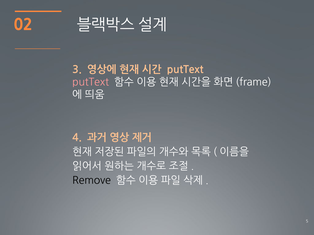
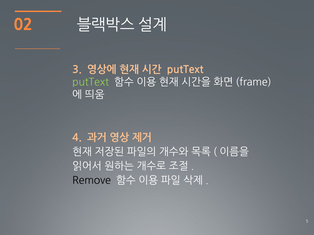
putText at (91, 82) colour: pink -> light green
